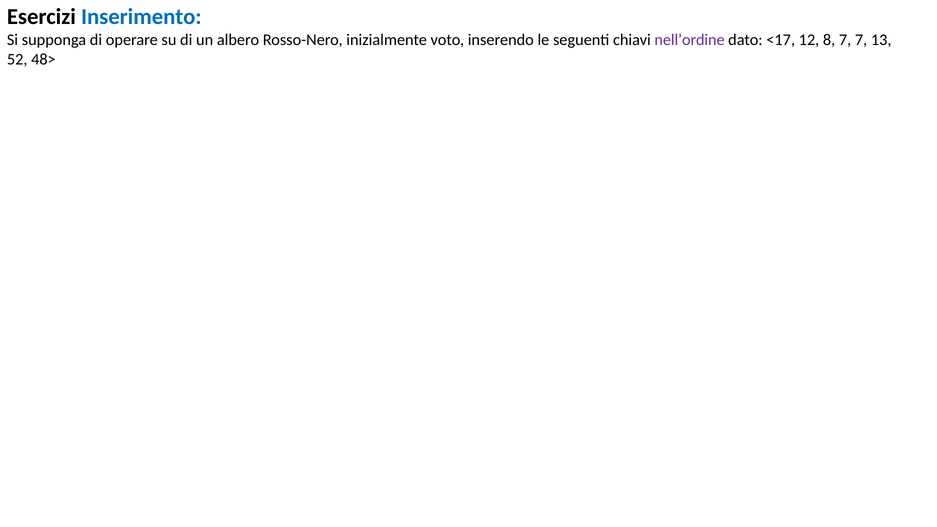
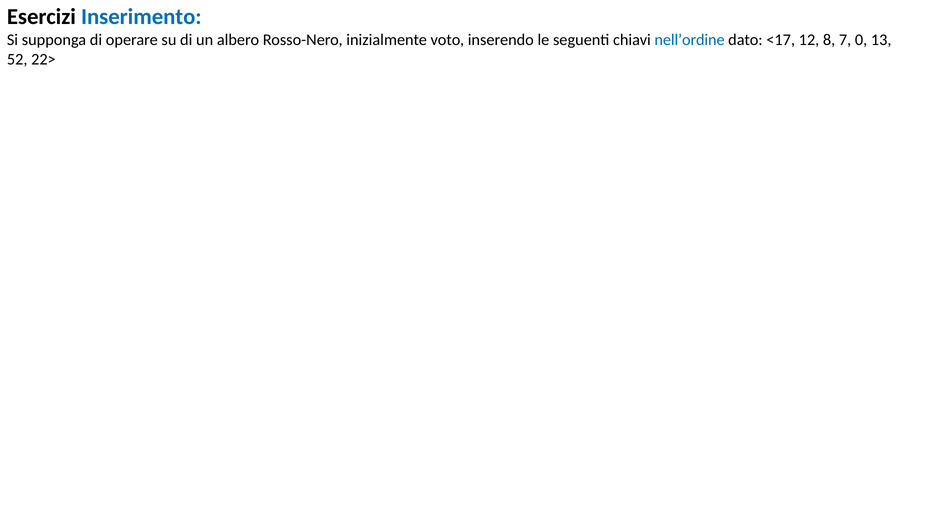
nell’ordine colour: purple -> blue
7 7: 7 -> 0
48>: 48> -> 22>
